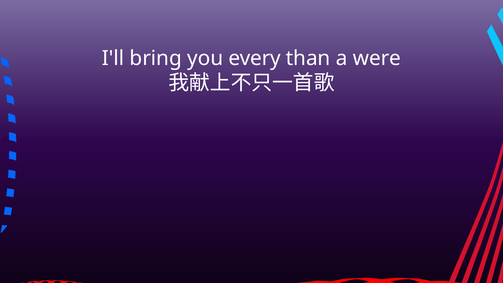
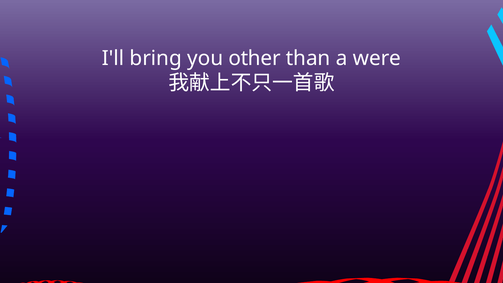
every: every -> other
